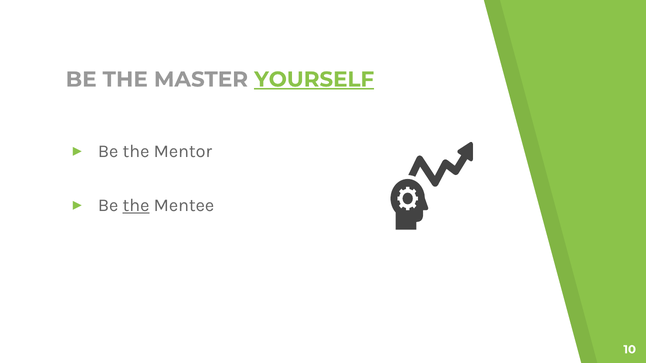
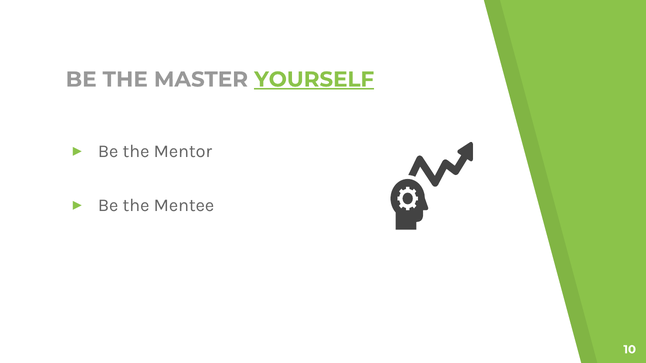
the at (136, 206) underline: present -> none
